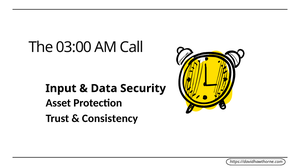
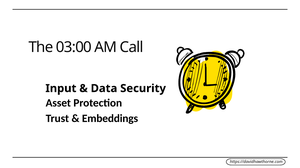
Consistency: Consistency -> Embeddings
